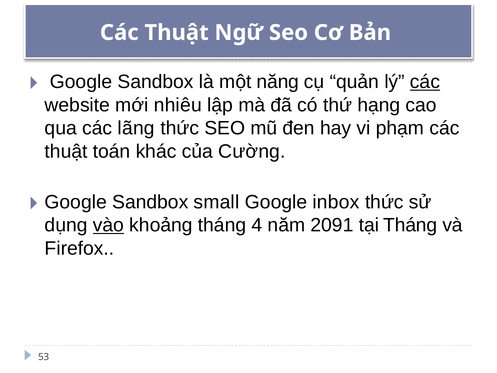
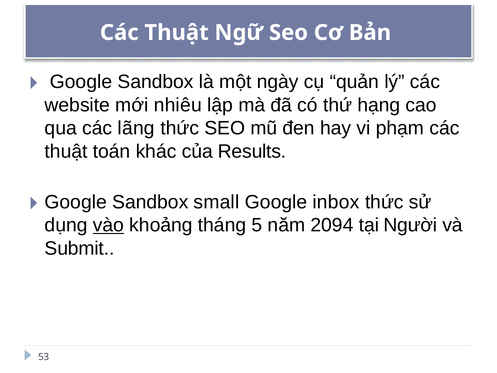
năng: năng -> ngày
các at (425, 82) underline: present -> none
Cường: Cường -> Results
4: 4 -> 5
2091: 2091 -> 2094
tại Tháng: Tháng -> Người
Firefox: Firefox -> Submit
